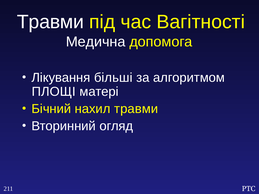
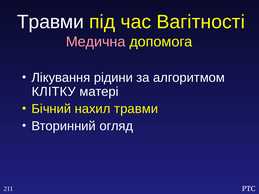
Медична colour: white -> pink
більші: більші -> рідини
ПЛОЩІ: ПЛОЩІ -> КЛІТКУ
